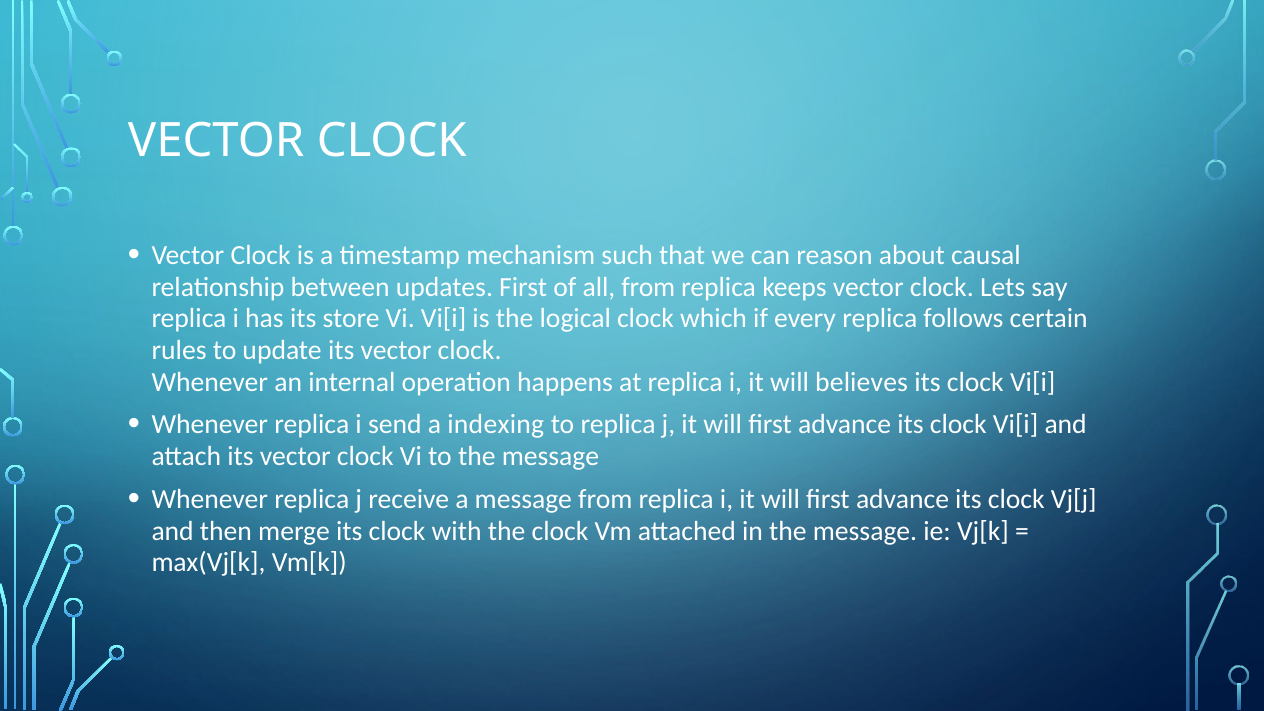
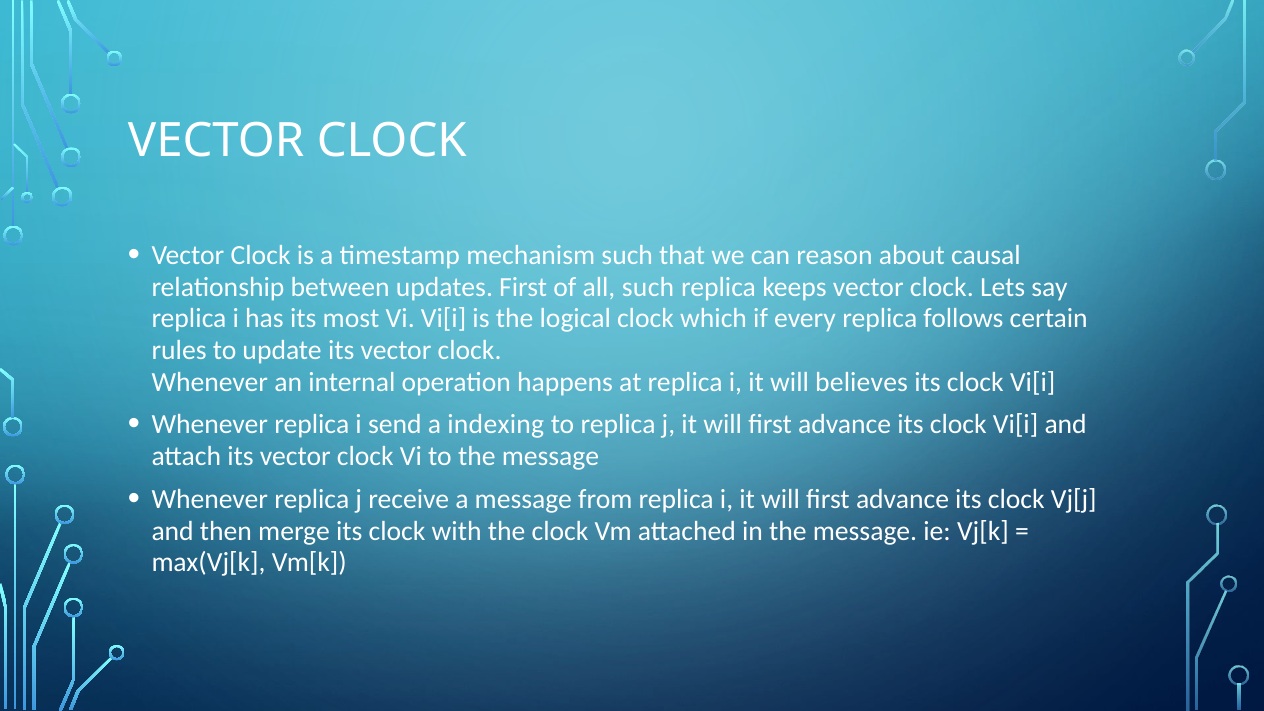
all from: from -> such
store: store -> most
